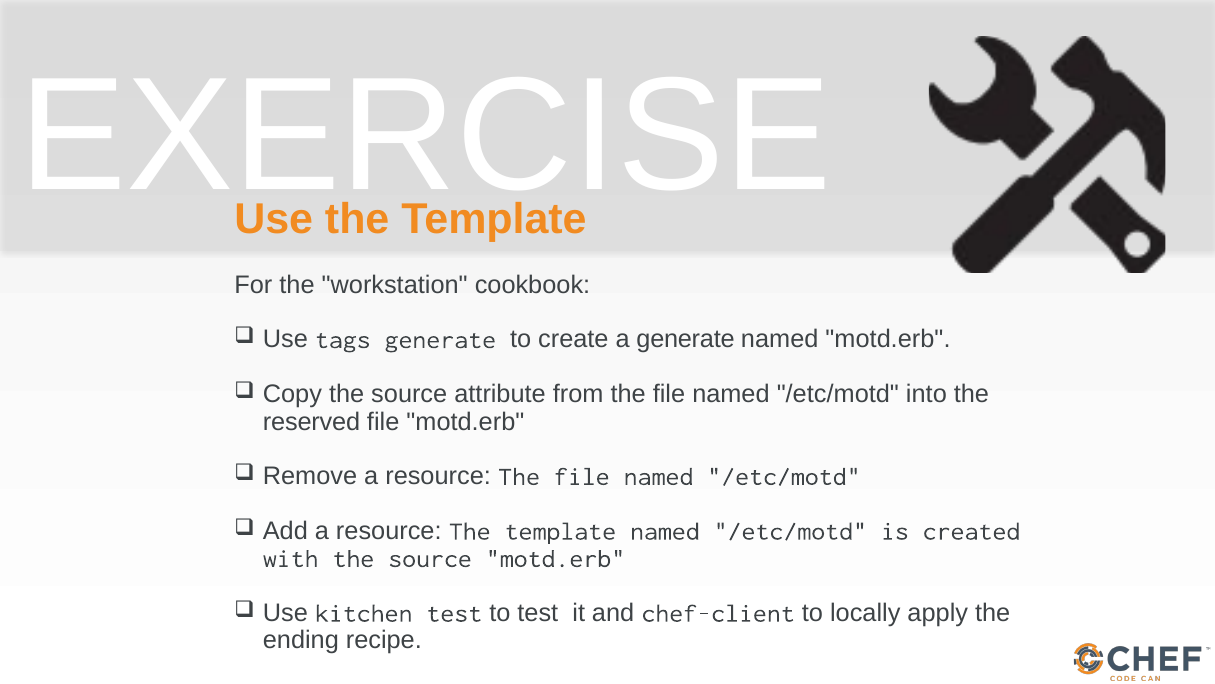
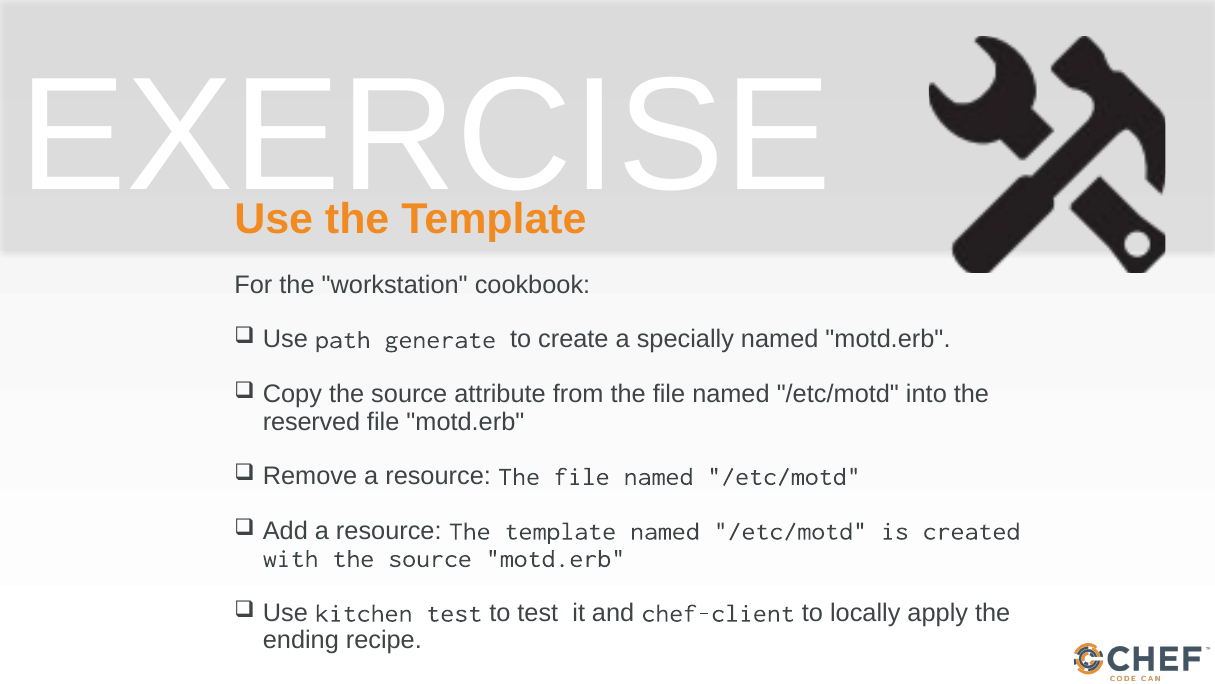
tags: tags -> path
a generate: generate -> specially
